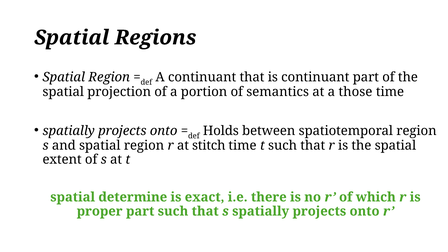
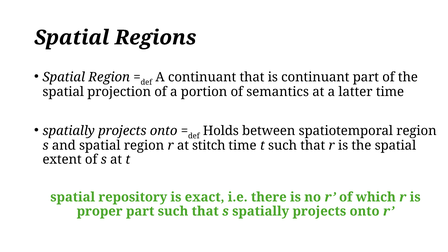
those: those -> latter
determine: determine -> repository
